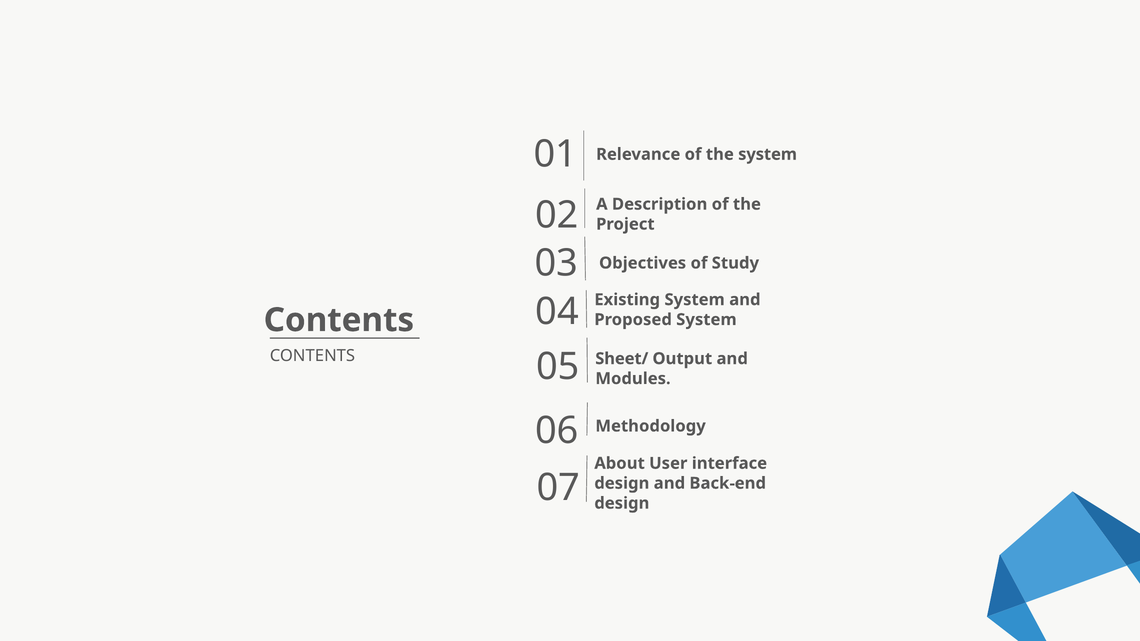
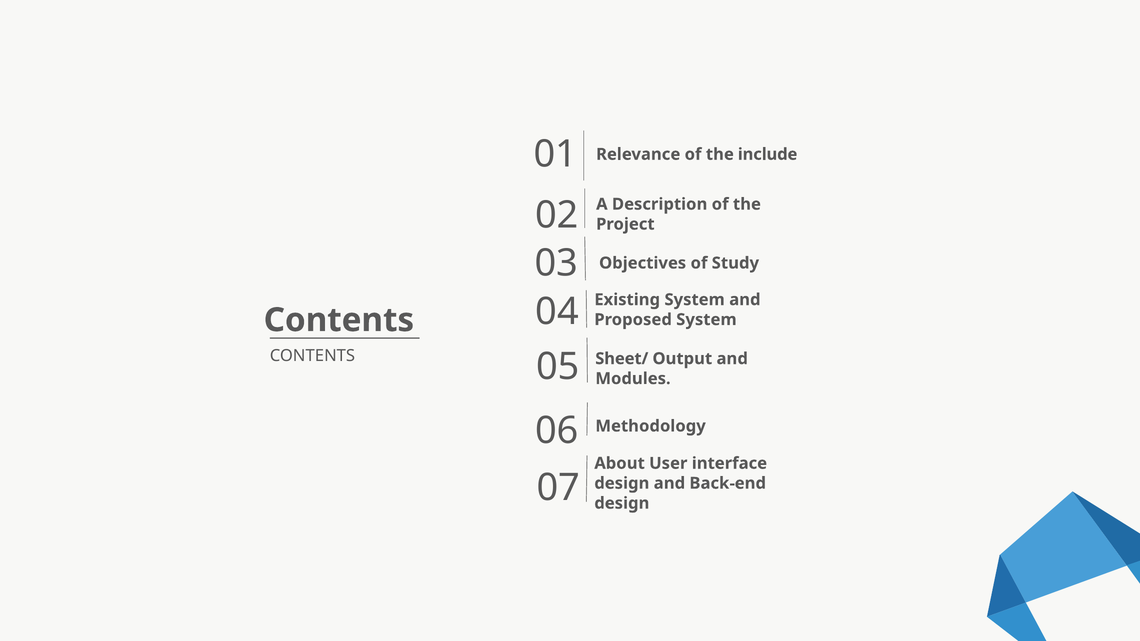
the system: system -> include
